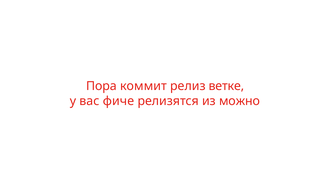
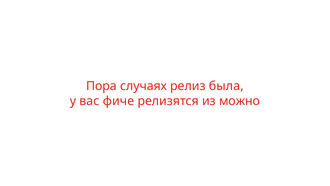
коммит: коммит -> случаях
ветке: ветке -> была
